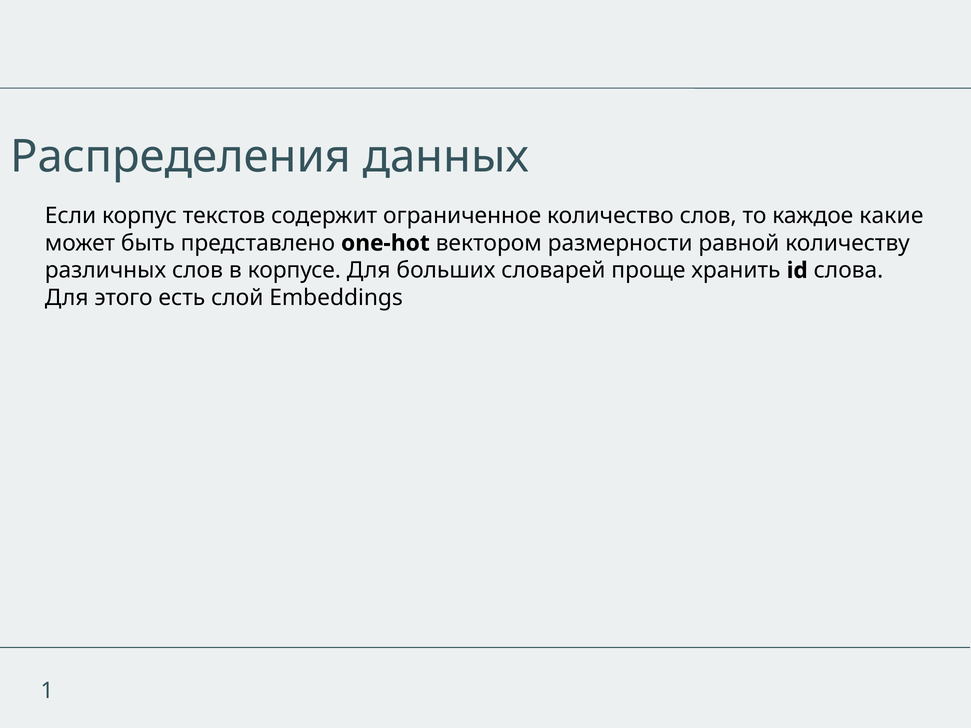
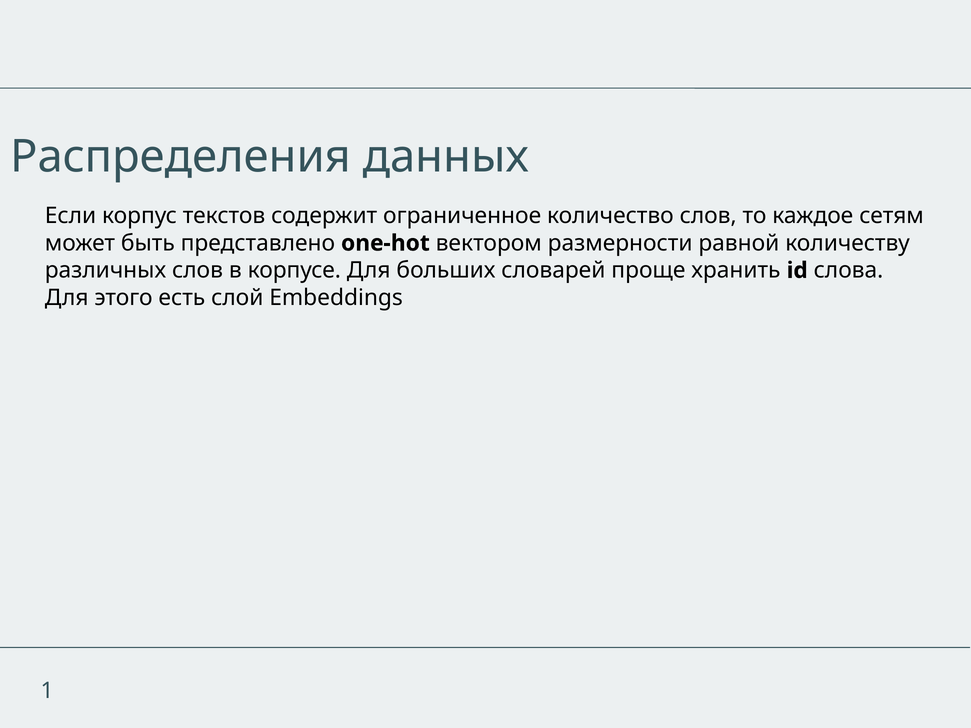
какие: какие -> сетям
